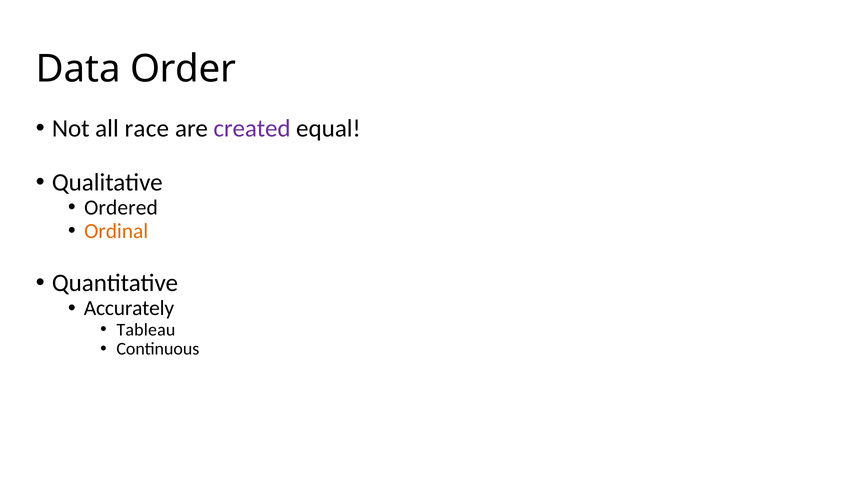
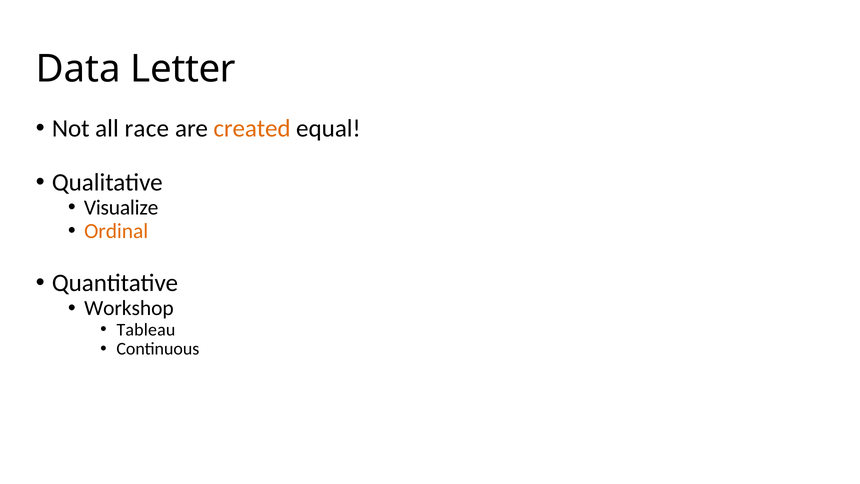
Order: Order -> Letter
created colour: purple -> orange
Ordered: Ordered -> Visualize
Accurately: Accurately -> Workshop
